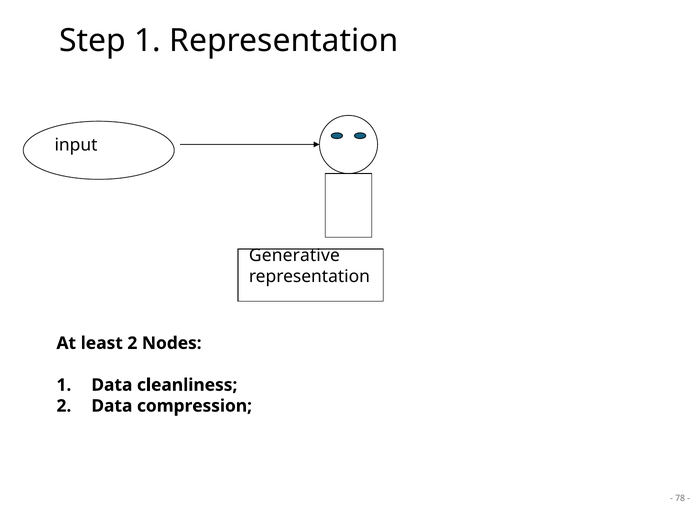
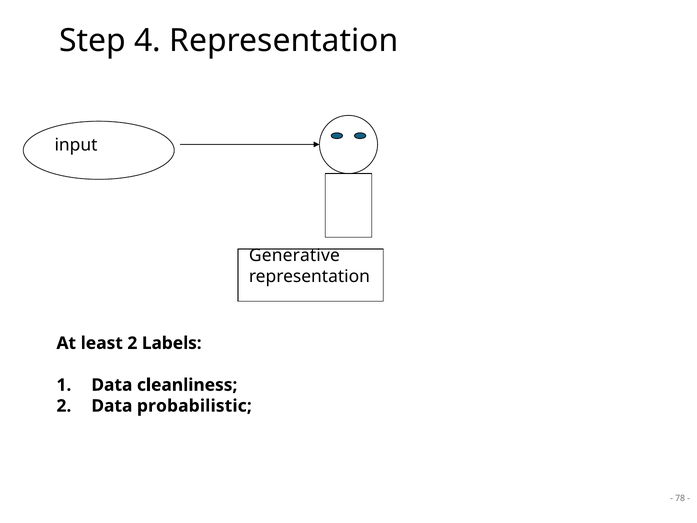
Step 1: 1 -> 4
Nodes: Nodes -> Labels
compression: compression -> probabilistic
